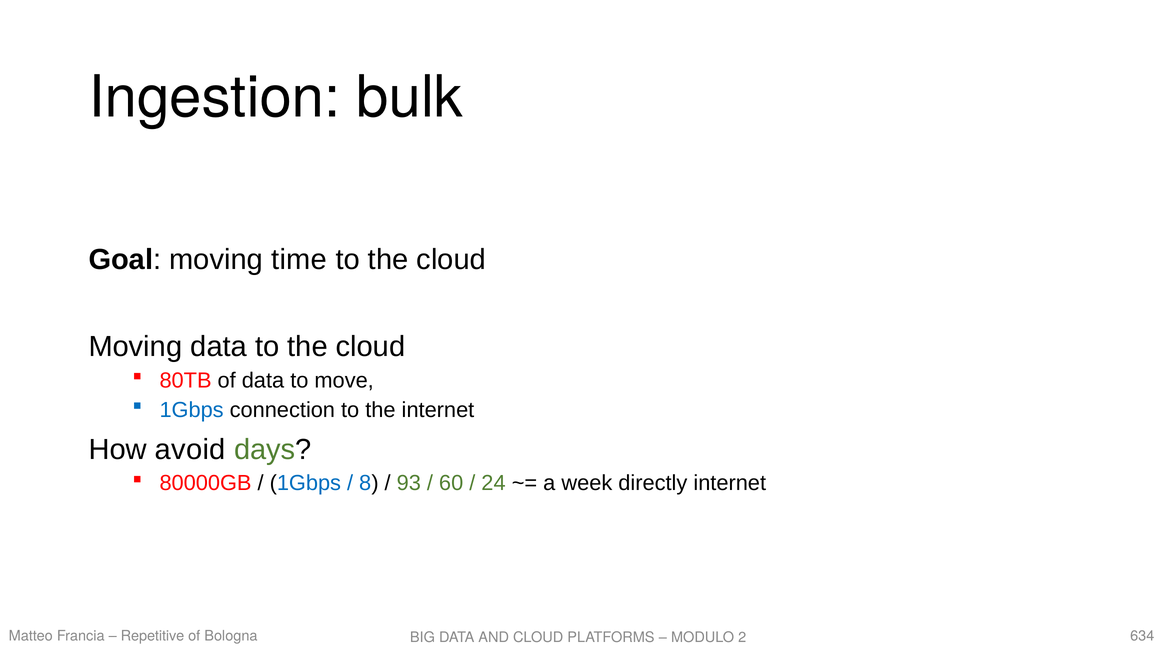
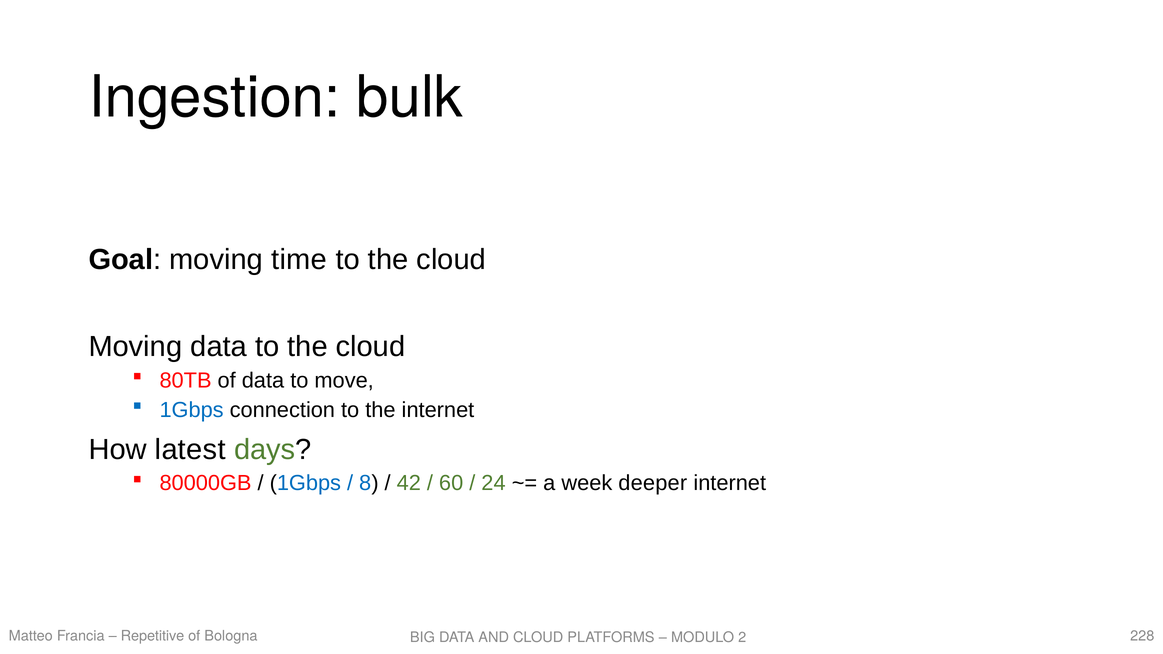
avoid: avoid -> latest
93: 93 -> 42
directly: directly -> deeper
634: 634 -> 228
